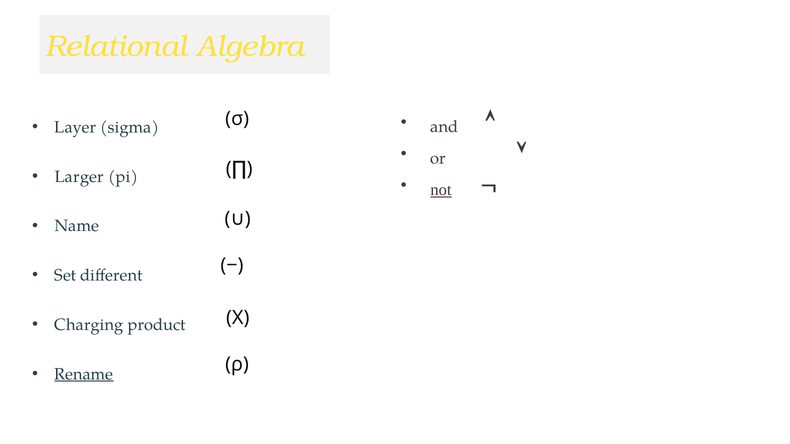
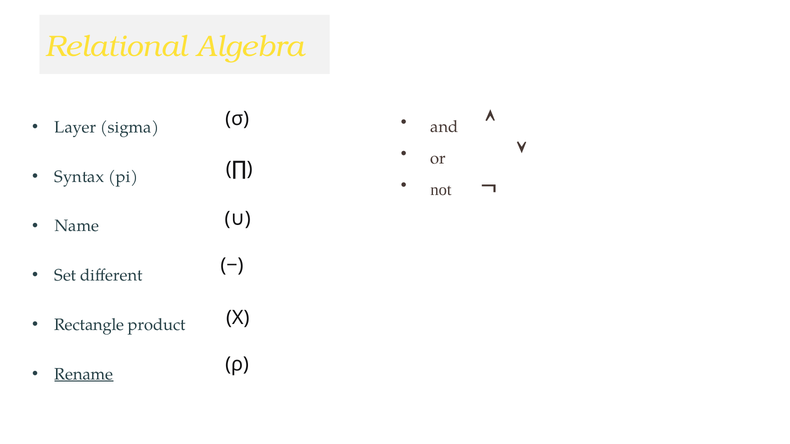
Larger: Larger -> Syntax
not underline: present -> none
Charging: Charging -> Rectangle
